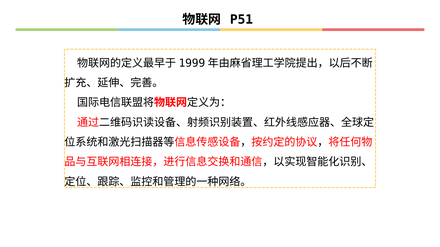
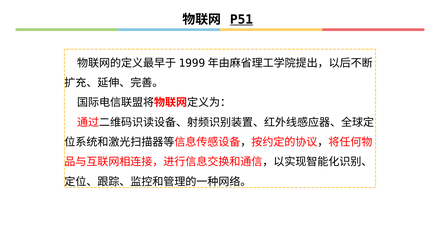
P51 underline: none -> present
